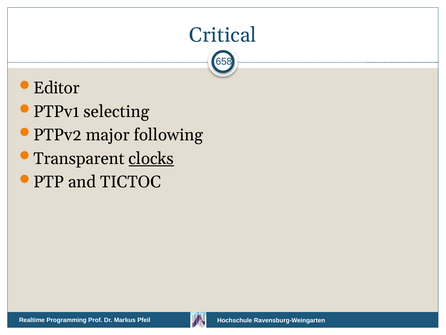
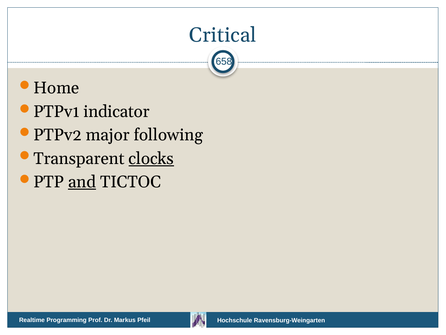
Editor: Editor -> Home
selecting: selecting -> indicator
and underline: none -> present
